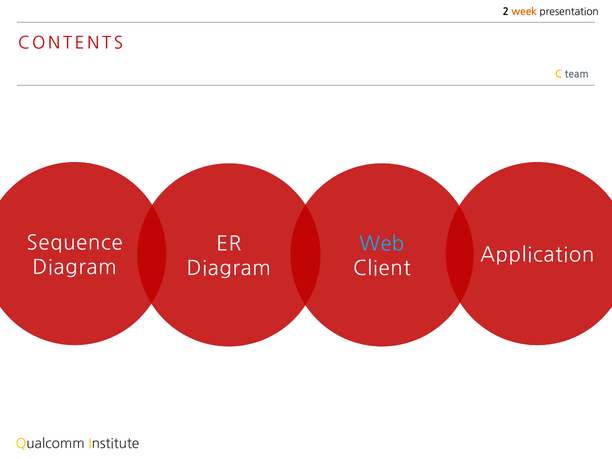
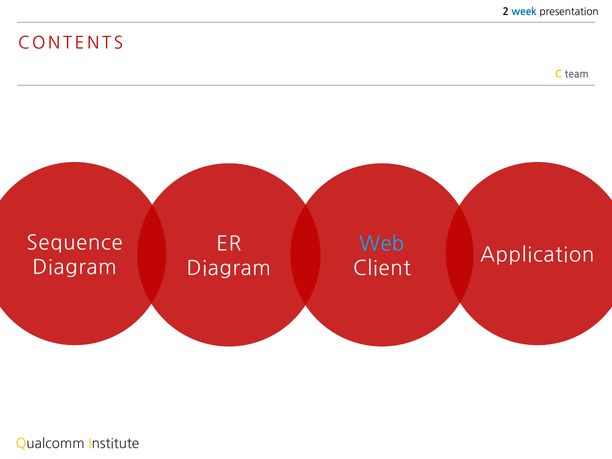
week colour: orange -> blue
